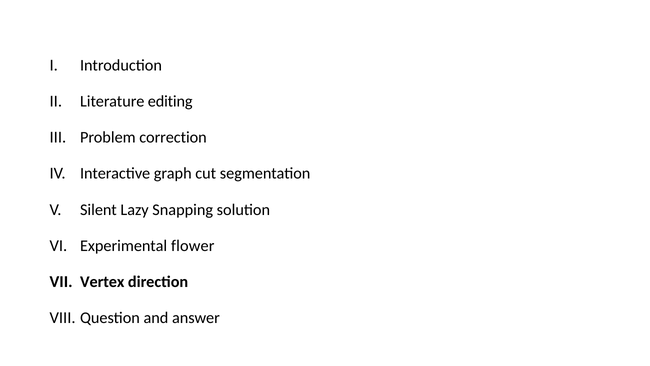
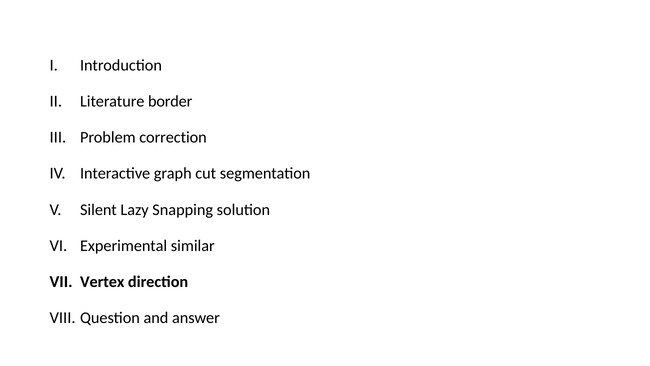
editing: editing -> border
flower: flower -> similar
